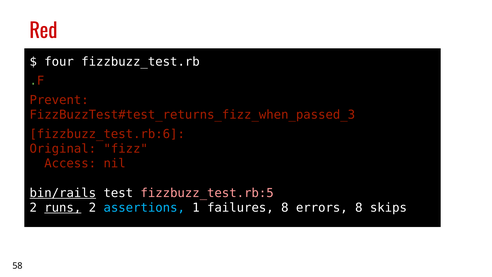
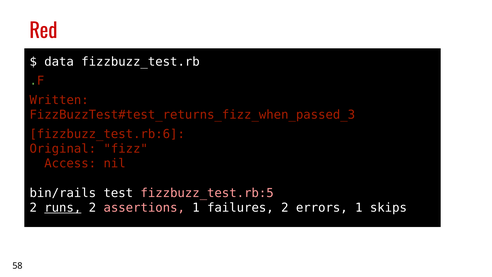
four: four -> data
Prevent: Prevent -> Written
bin/rails underline: present -> none
assertions colour: light blue -> pink
failures 8: 8 -> 2
errors 8: 8 -> 1
